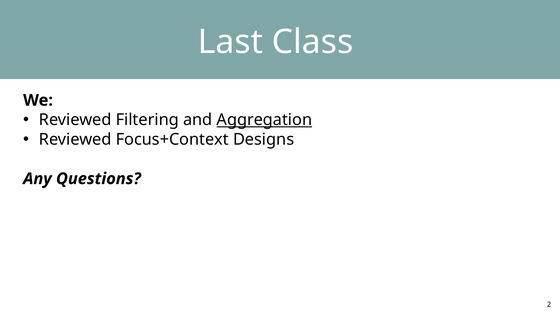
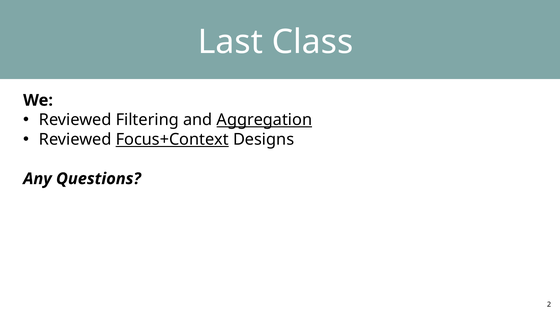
Focus+Context underline: none -> present
